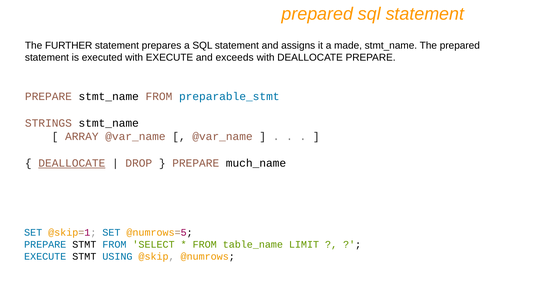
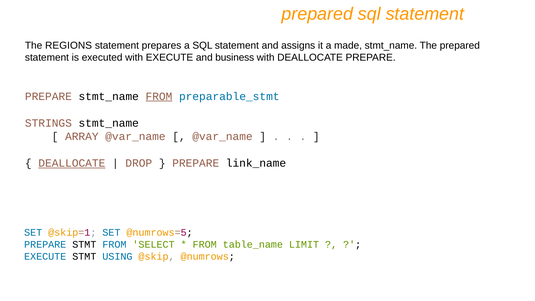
FURTHER: FURTHER -> REGIONS
exceeds: exceeds -> business
FROM at (159, 96) underline: none -> present
much_name: much_name -> link_name
